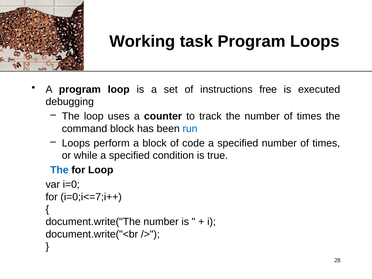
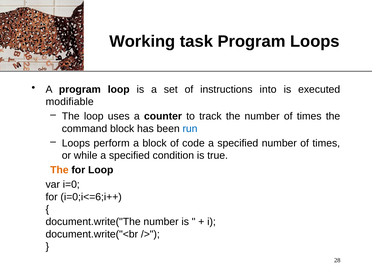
free: free -> into
debugging: debugging -> modifiable
The at (59, 170) colour: blue -> orange
i=0;i<=7;i++: i=0;i<=7;i++ -> i=0;i<=6;i++
